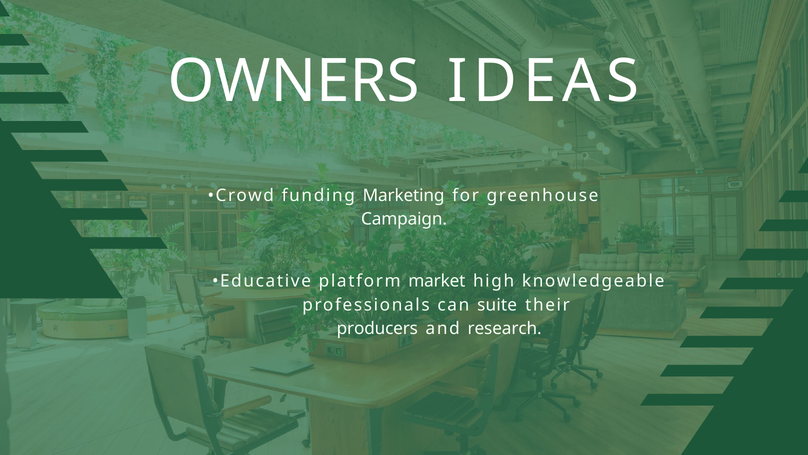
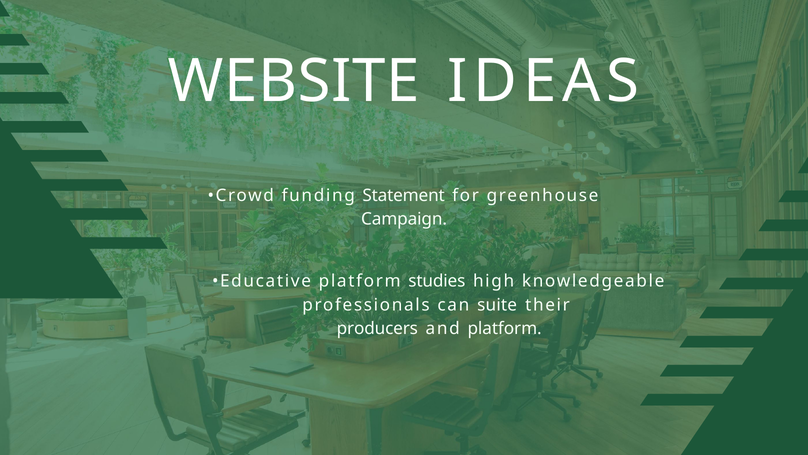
OWNERS: OWNERS -> WEBSITE
Marketing: Marketing -> Statement
market: market -> studies
and research: research -> platform
